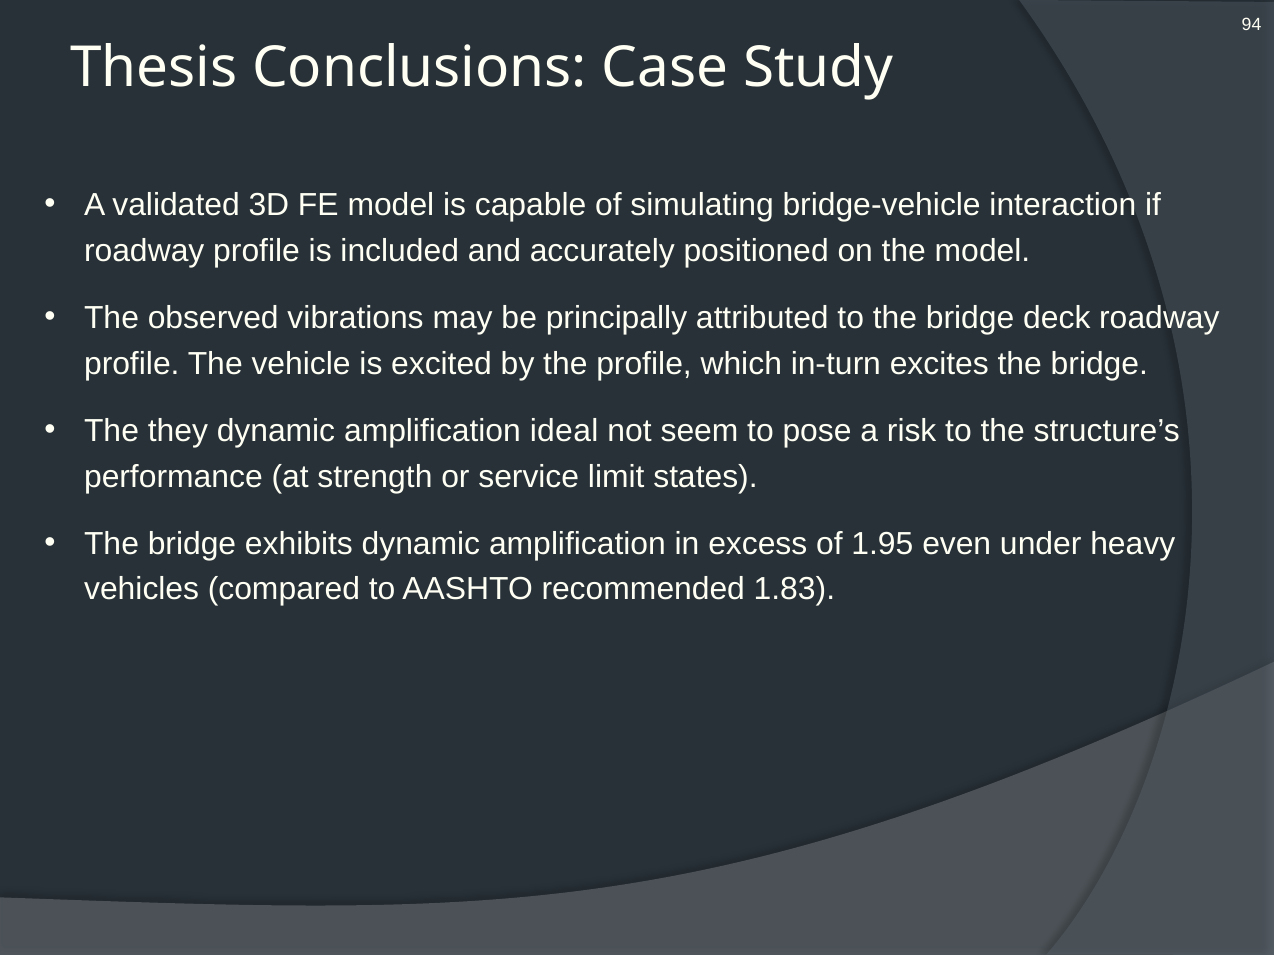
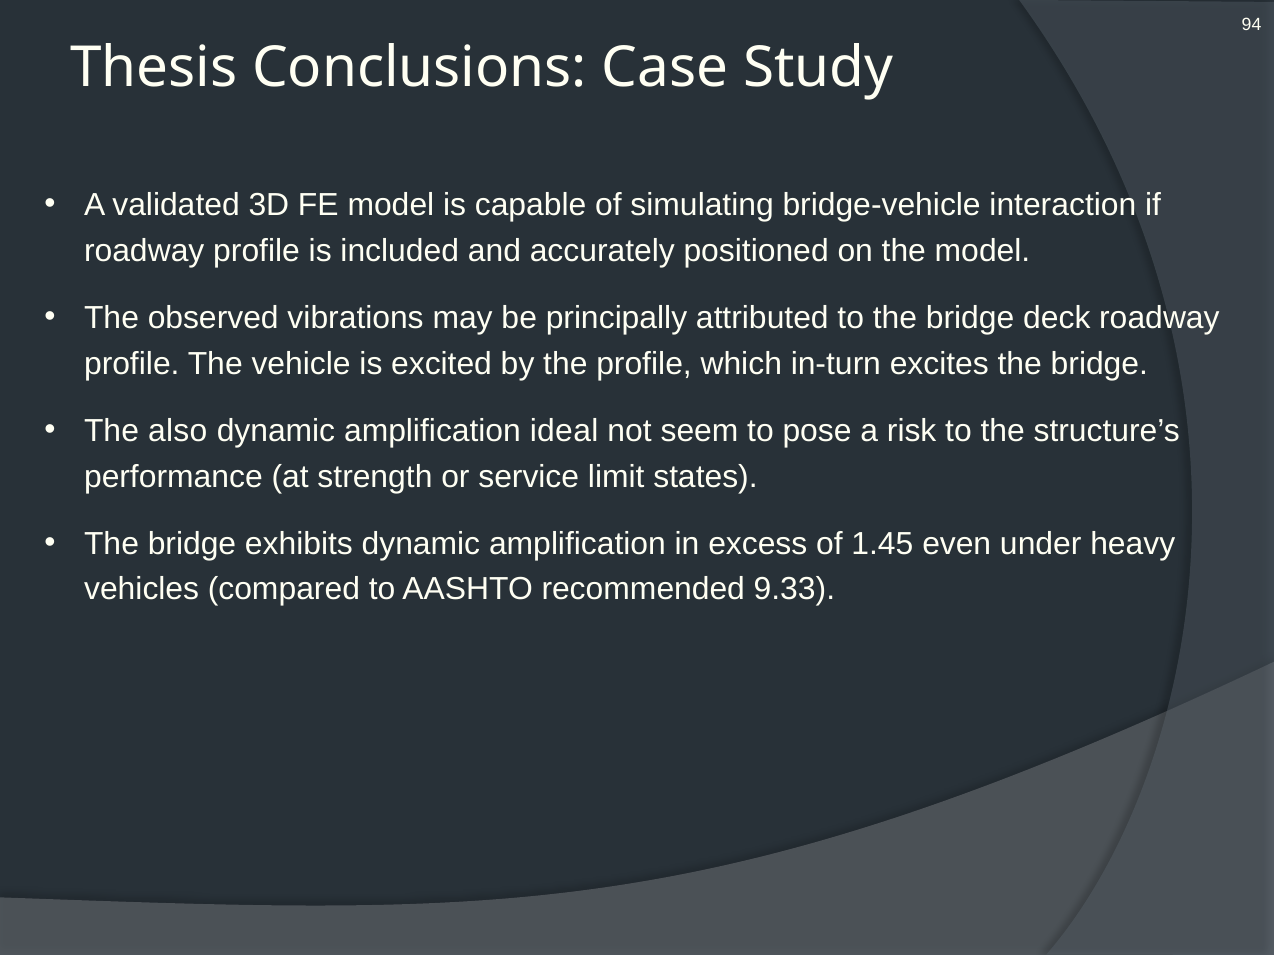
they: they -> also
1.95: 1.95 -> 1.45
1.83: 1.83 -> 9.33
